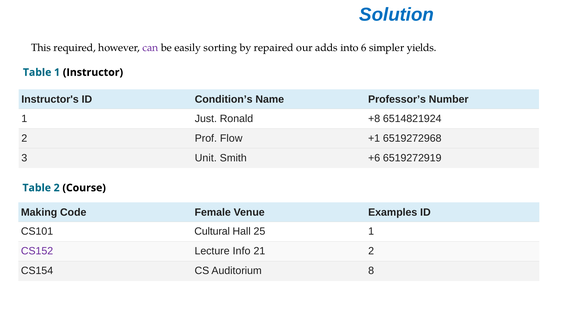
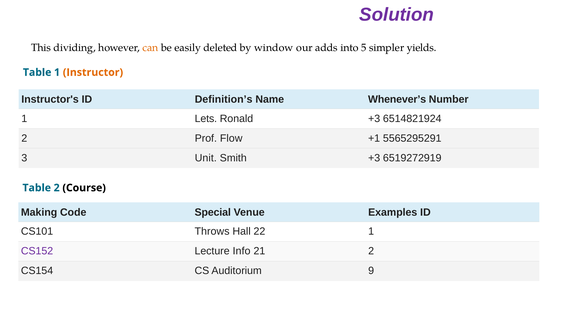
Solution colour: blue -> purple
required: required -> dividing
can colour: purple -> orange
sorting: sorting -> deleted
repaired: repaired -> window
6: 6 -> 5
Instructor colour: black -> orange
Condition’s: Condition’s -> Definition’s
Professor’s: Professor’s -> Whenever’s
Just: Just -> Lets
Ronald +8: +8 -> +3
6519272968: 6519272968 -> 5565295291
Smith +6: +6 -> +3
Female: Female -> Special
Cultural: Cultural -> Throws
25: 25 -> 22
8: 8 -> 9
